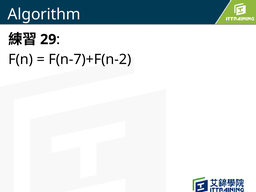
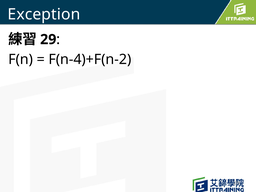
Algorithm: Algorithm -> Exception
F(n-7)+F(n-2: F(n-7)+F(n-2 -> F(n-4)+F(n-2
